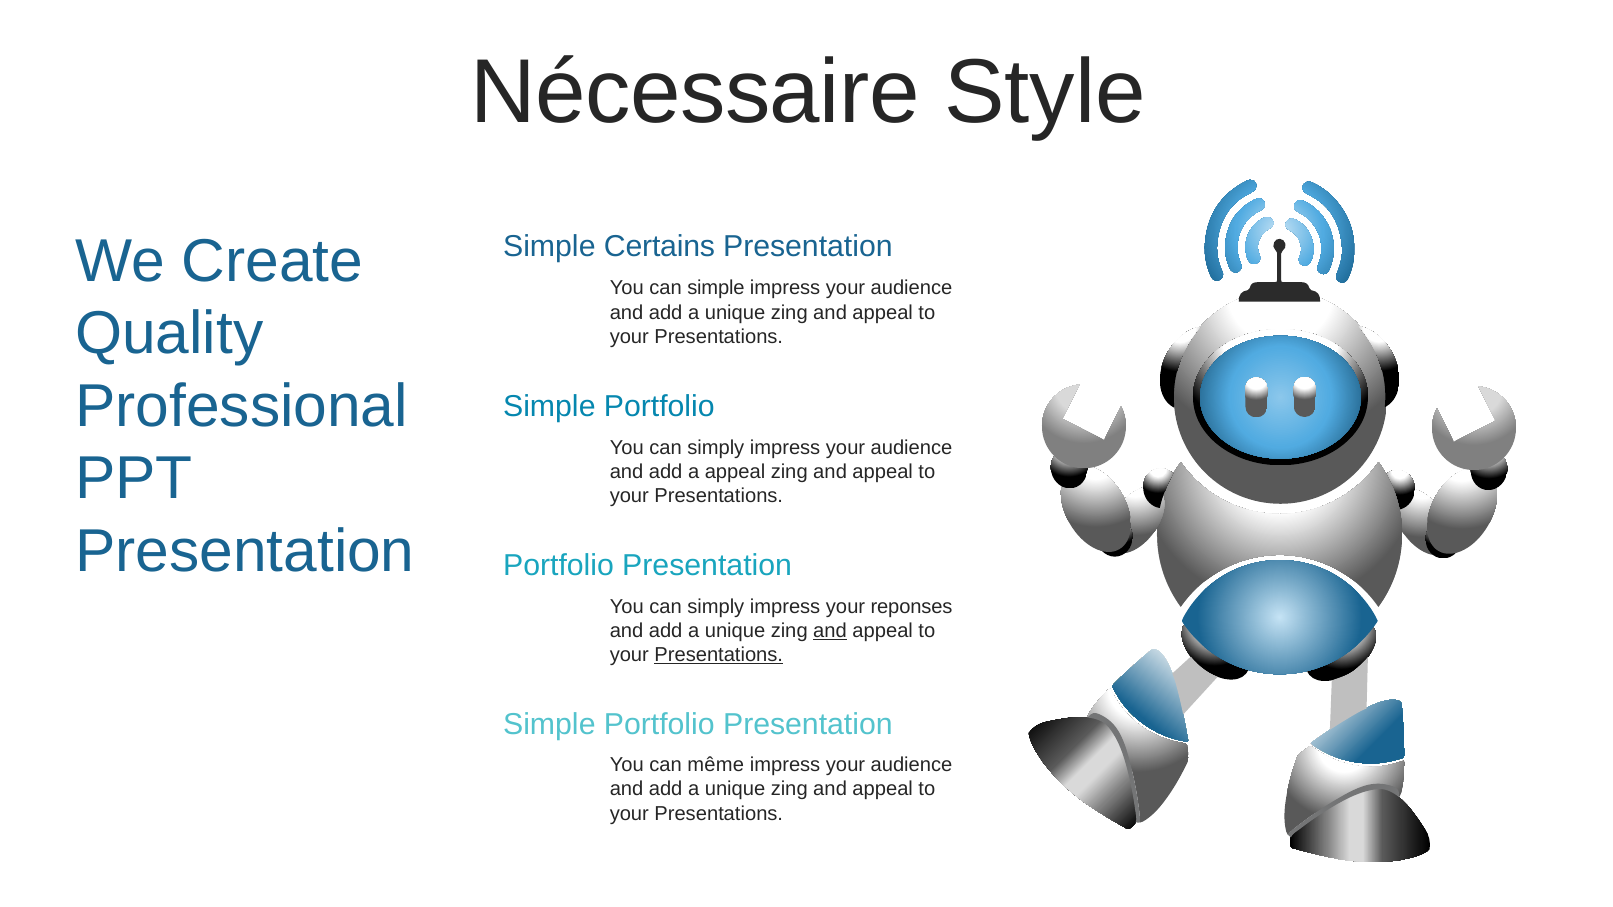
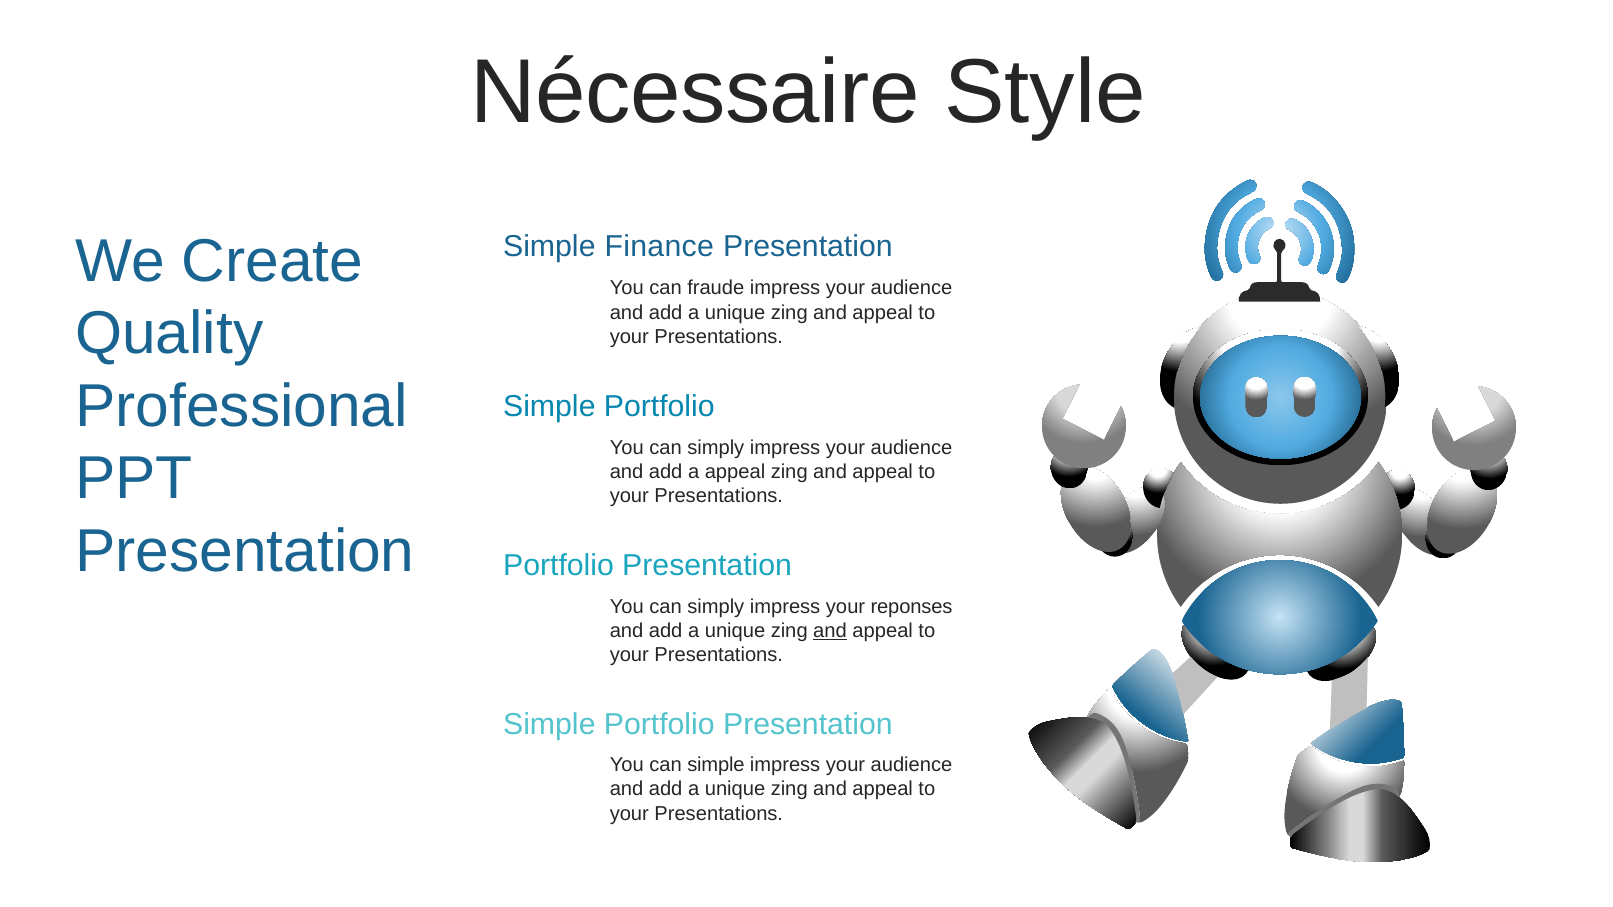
Certains: Certains -> Finance
can simple: simple -> fraude
Presentations at (719, 655) underline: present -> none
can même: même -> simple
